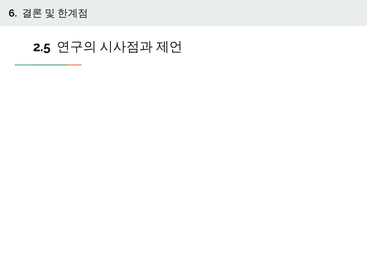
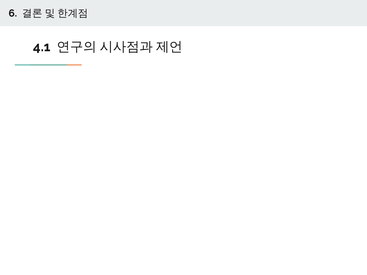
2.5: 2.5 -> 4.1
